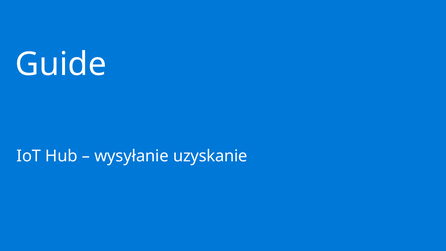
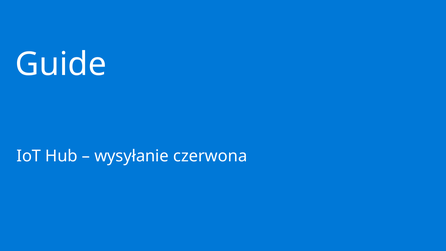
uzyskanie: uzyskanie -> czerwona
